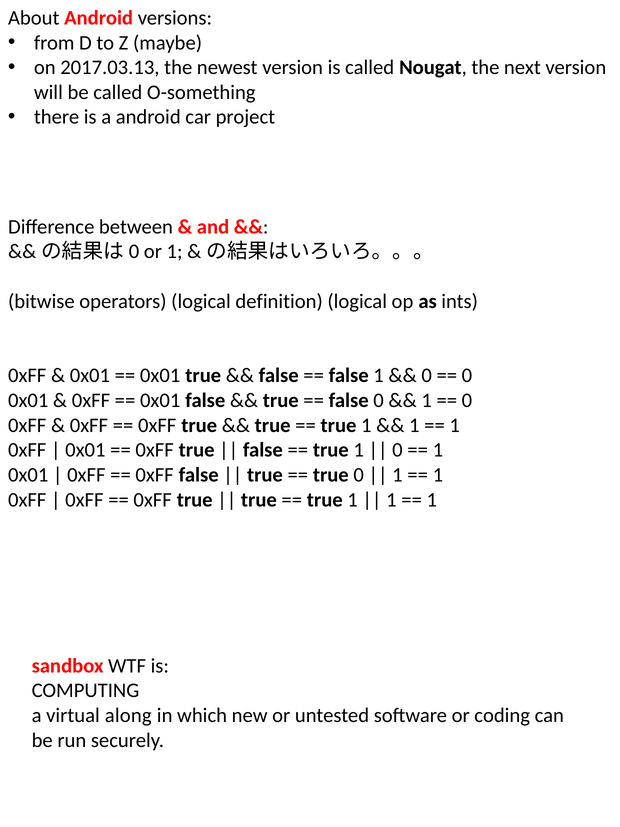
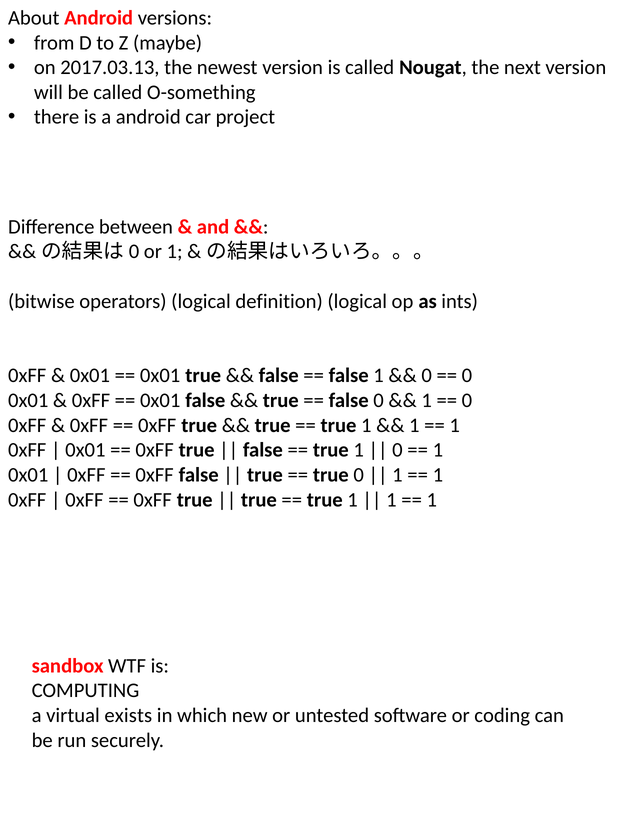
along: along -> exists
